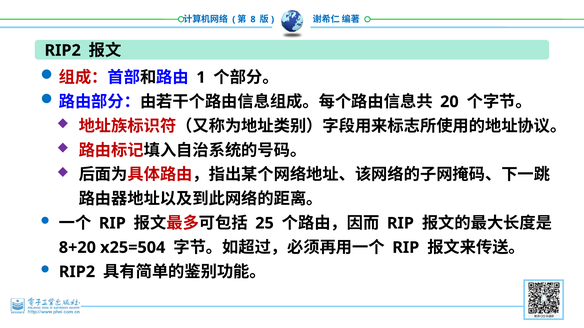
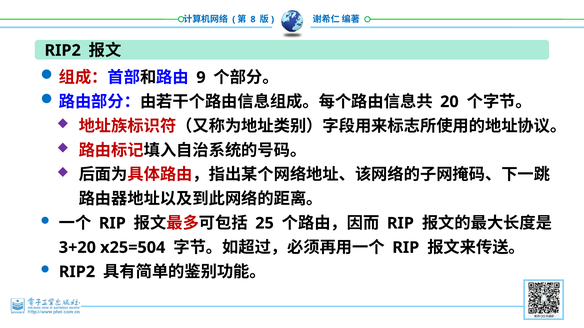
1: 1 -> 9
8+20: 8+20 -> 3+20
